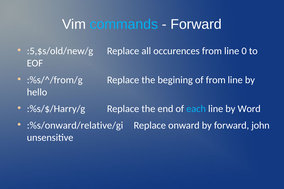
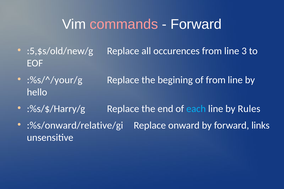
commands colour: light blue -> pink
0: 0 -> 3
:%s/^/from/g: :%s/^/from/g -> :%s/^/your/g
Word: Word -> Rules
john: john -> links
